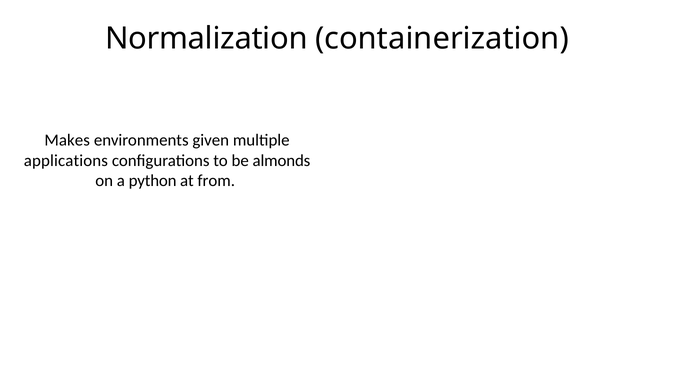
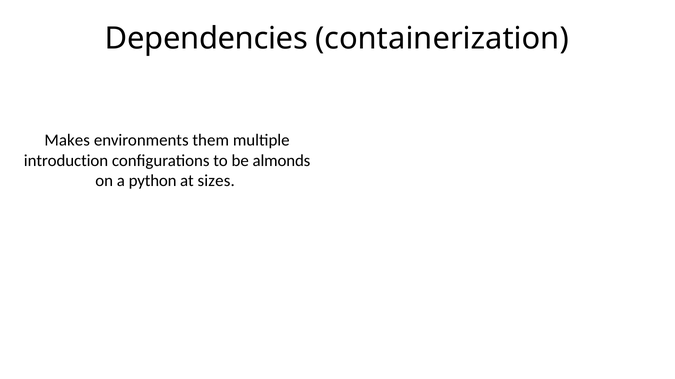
Normalization: Normalization -> Dependencies
given: given -> them
applications: applications -> introduction
from: from -> sizes
